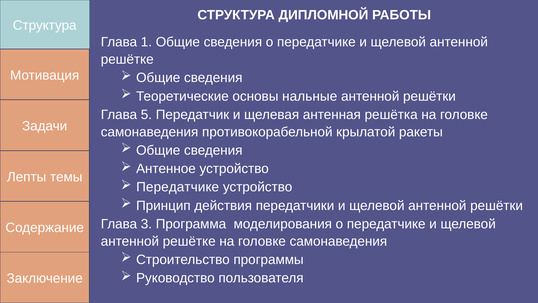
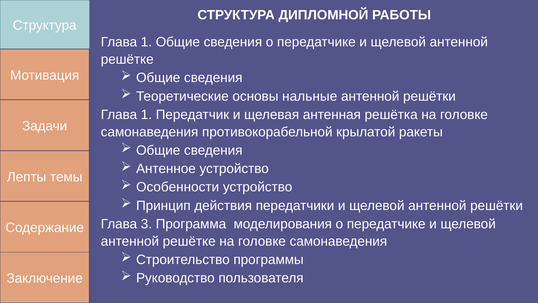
5 at (146, 115): 5 -> 1
Передатчике at (178, 187): Передатчике -> Особенности
